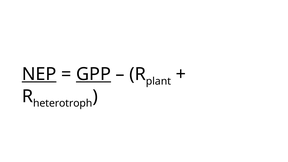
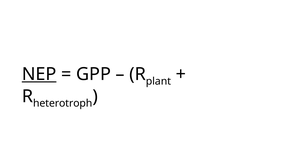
GPP underline: present -> none
